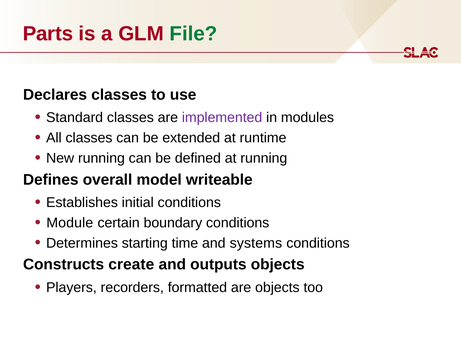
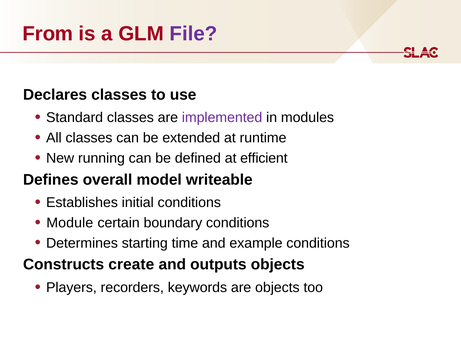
Parts: Parts -> From
File colour: green -> purple
at running: running -> efficient
systems: systems -> example
formatted: formatted -> keywords
